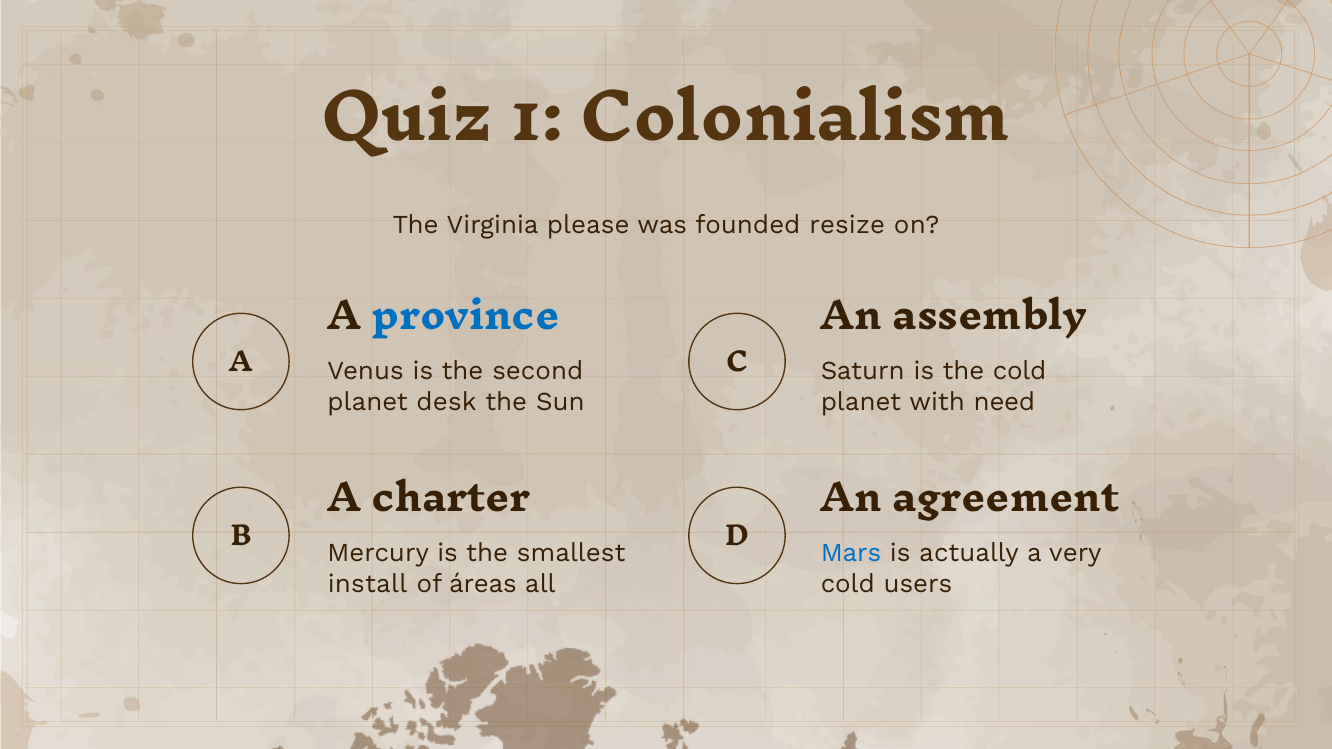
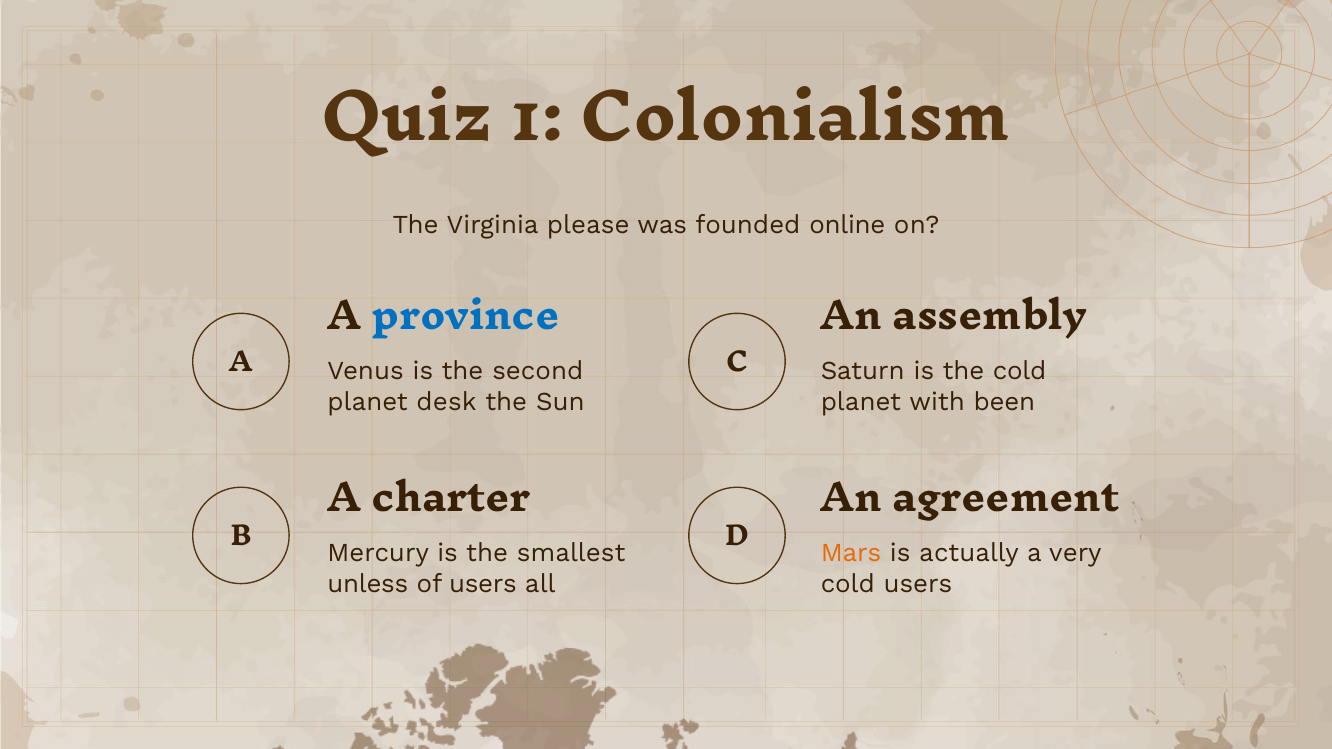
resize: resize -> online
need: need -> been
Mars colour: blue -> orange
install: install -> unless
of áreas: áreas -> users
